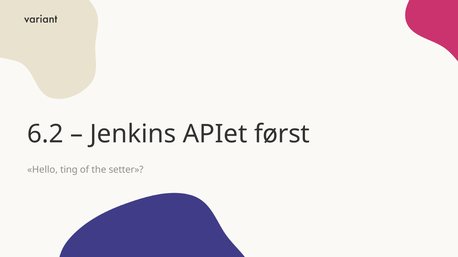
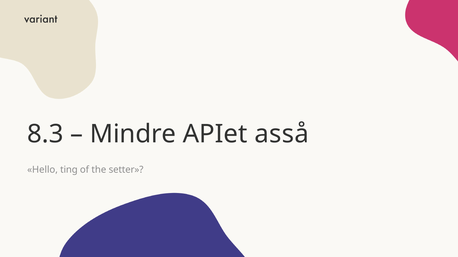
6.2: 6.2 -> 8.3
Jenkins: Jenkins -> Mindre
først: først -> asså
